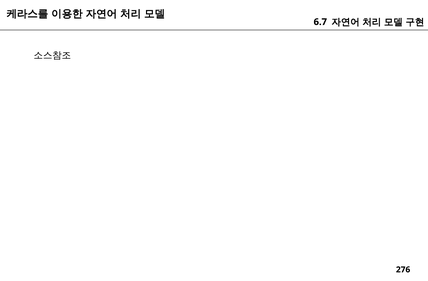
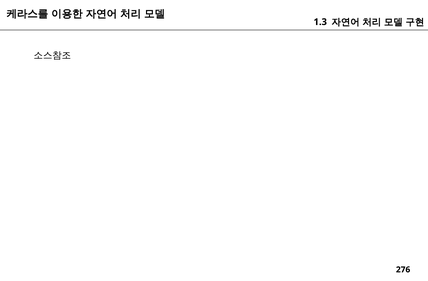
6.7: 6.7 -> 1.3
